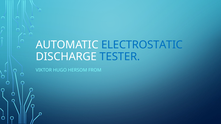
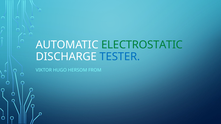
ELECTROSTATIC colour: blue -> green
